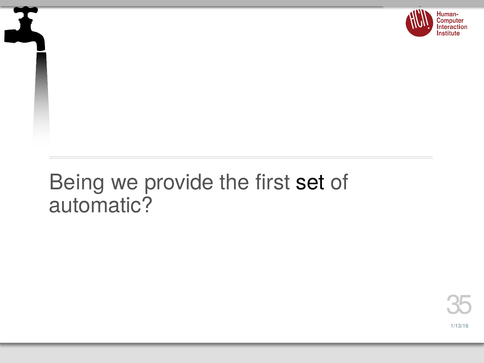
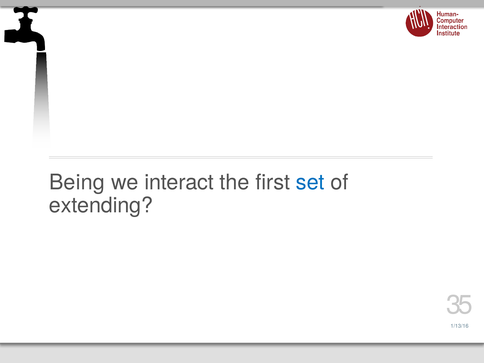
provide: provide -> interact
set colour: black -> blue
automatic: automatic -> extending
